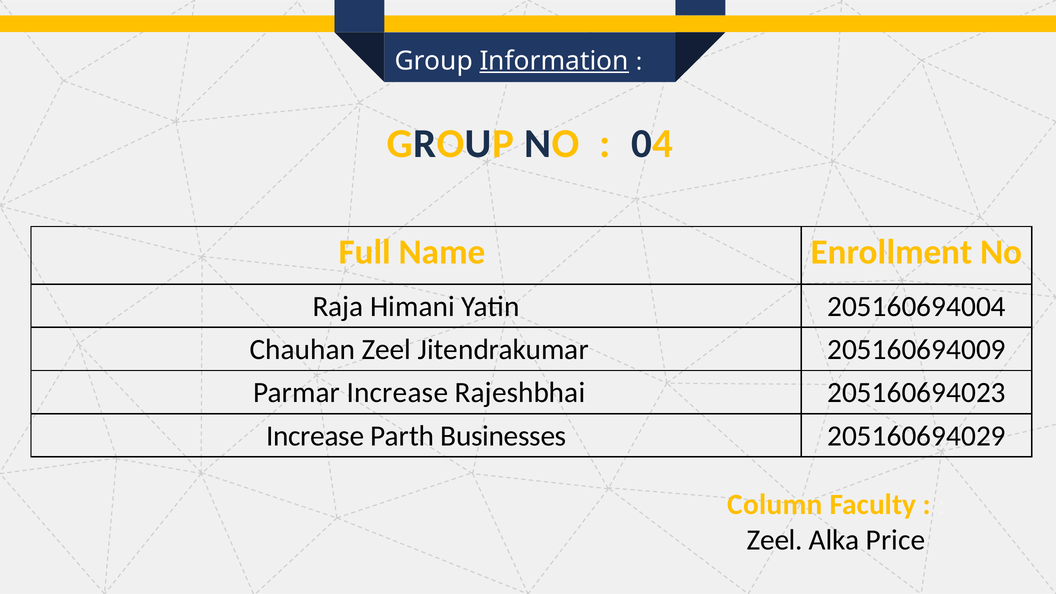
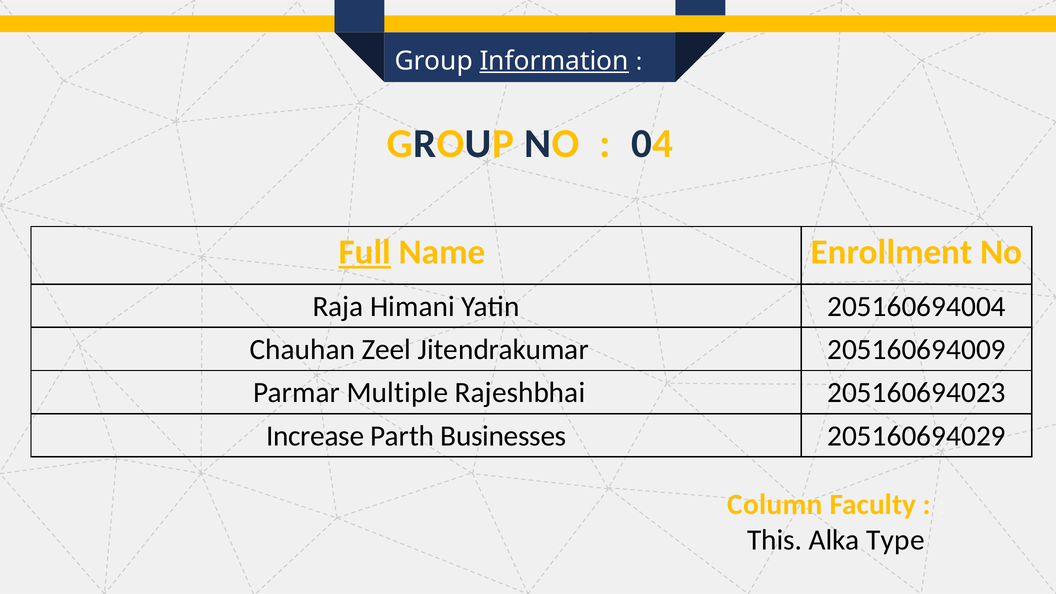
Full underline: none -> present
Parmar Increase: Increase -> Multiple
Zeel at (775, 540): Zeel -> This
Price: Price -> Type
